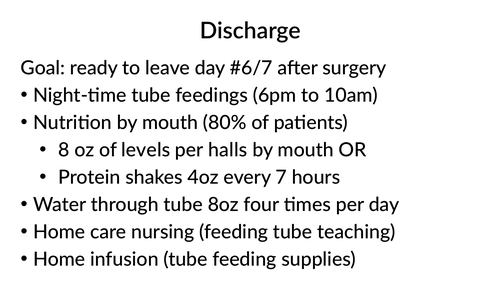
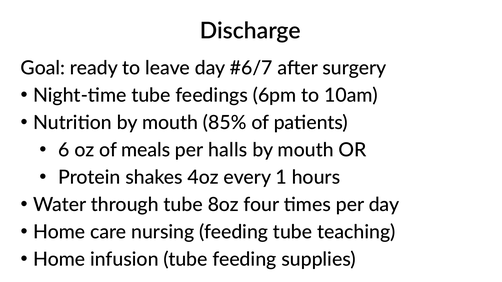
80%: 80% -> 85%
8: 8 -> 6
levels: levels -> meals
7: 7 -> 1
